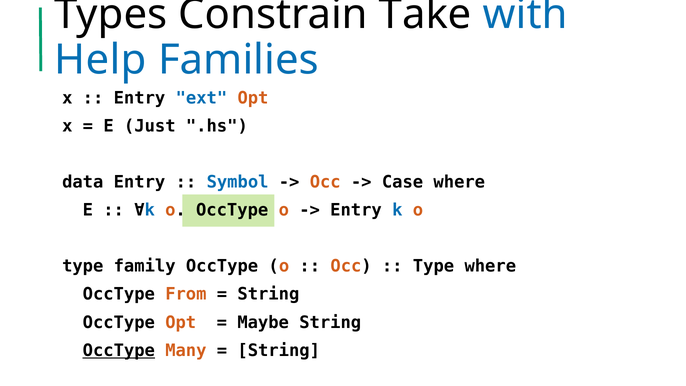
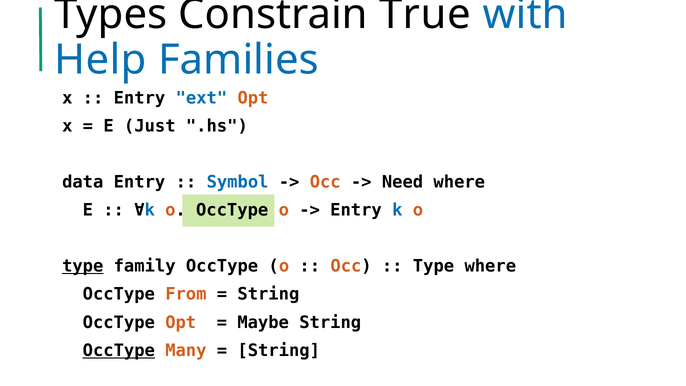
Take: Take -> True
Case: Case -> Need
type at (83, 266) underline: none -> present
